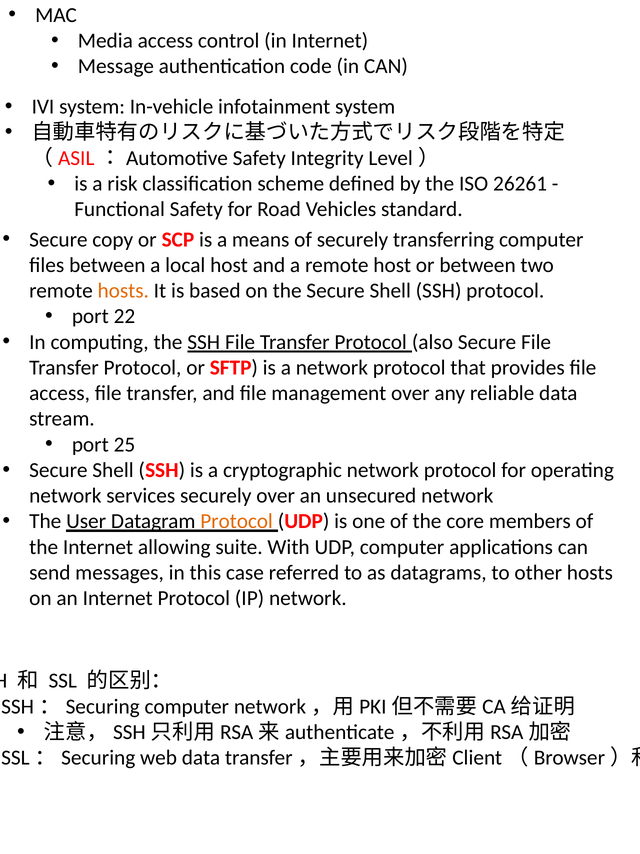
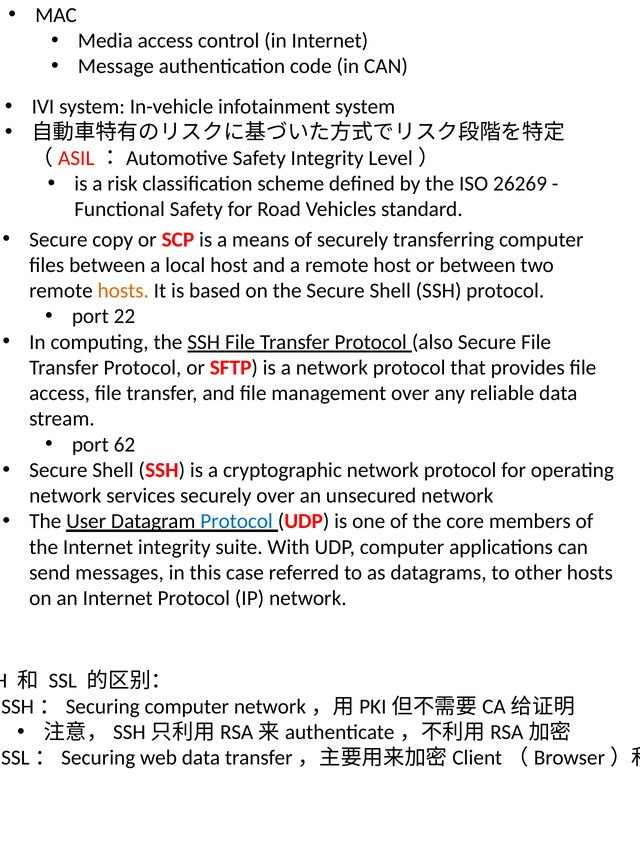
26261: 26261 -> 26269
25: 25 -> 62
Protocol at (237, 521) colour: orange -> blue
Internet allowing: allowing -> integrity
